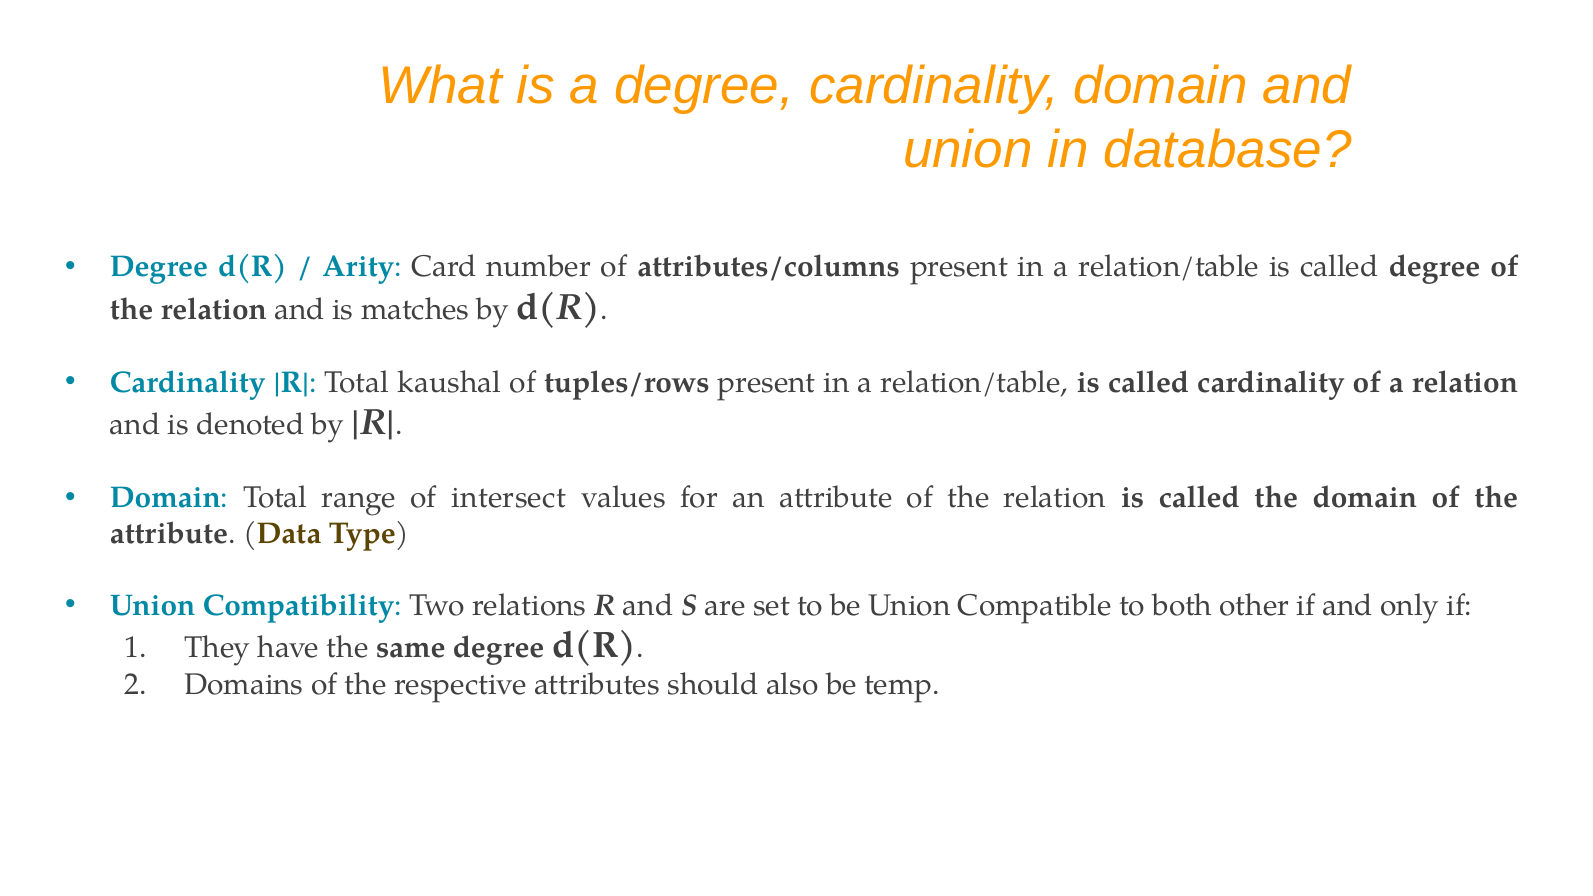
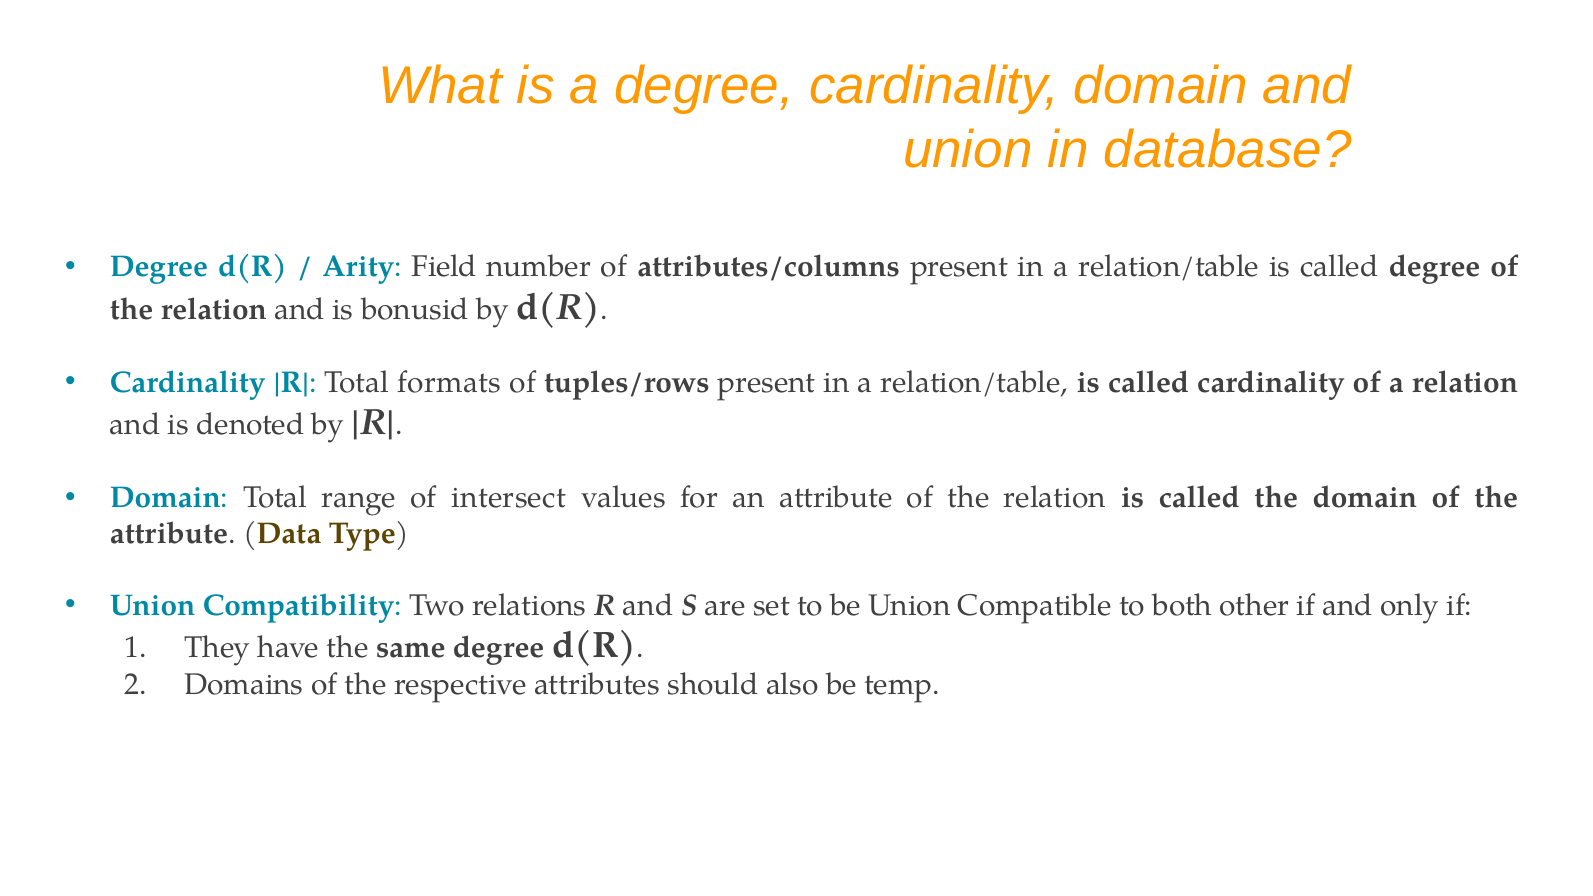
Card: Card -> Field
matches: matches -> bonusid
kaushal: kaushal -> formats
